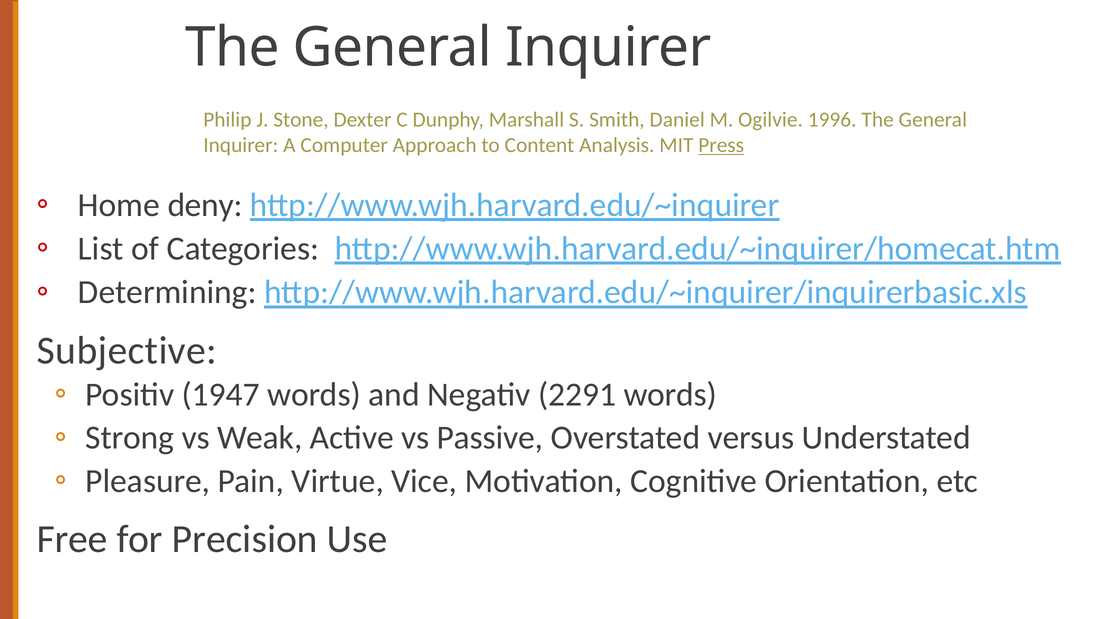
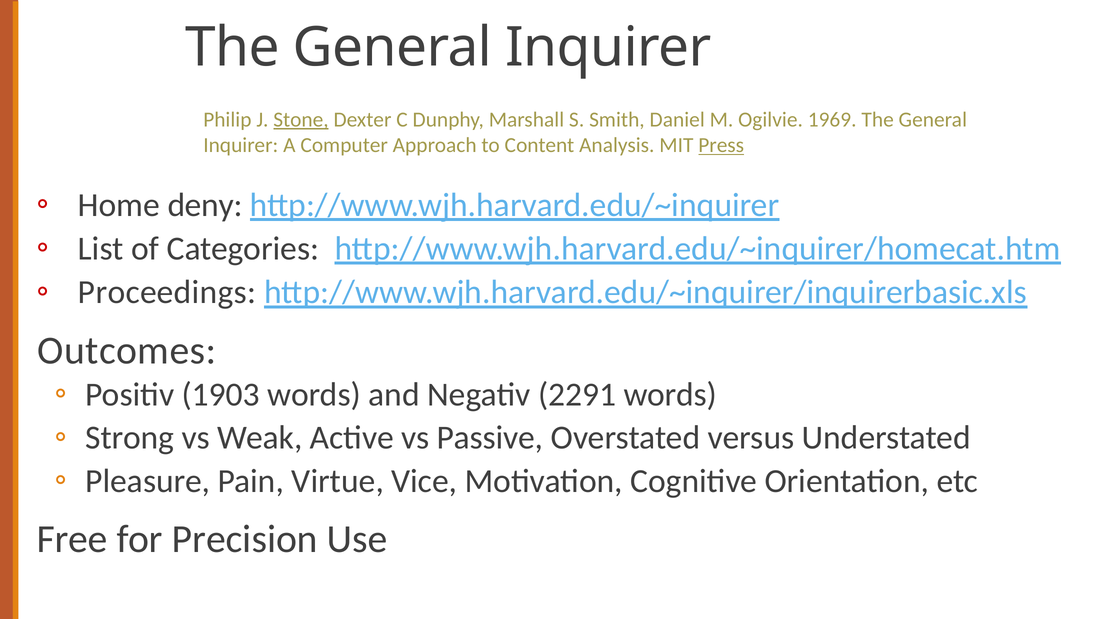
Stone underline: none -> present
1996: 1996 -> 1969
Determining: Determining -> Proceedings
Subjective: Subjective -> Outcomes
1947: 1947 -> 1903
